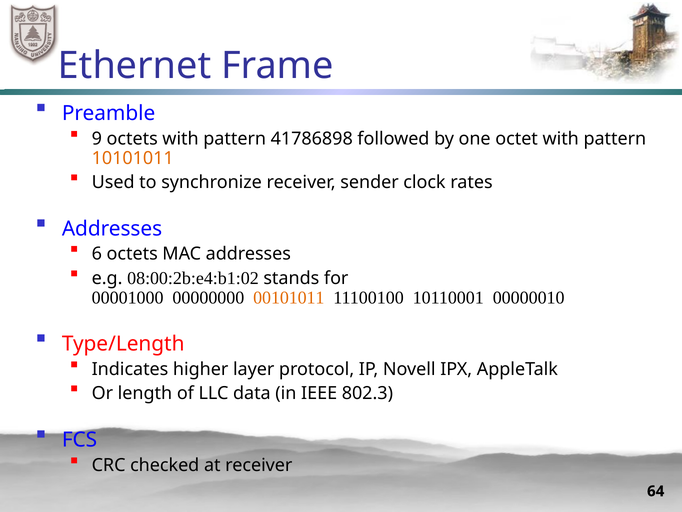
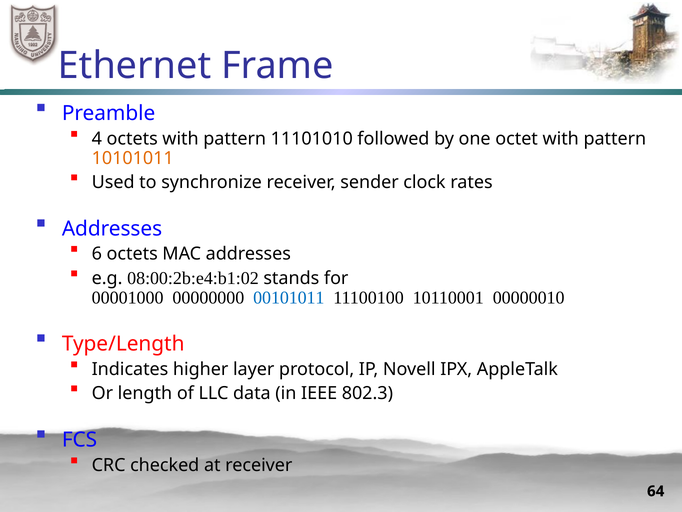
9: 9 -> 4
41786898: 41786898 -> 11101010
00101011 colour: orange -> blue
